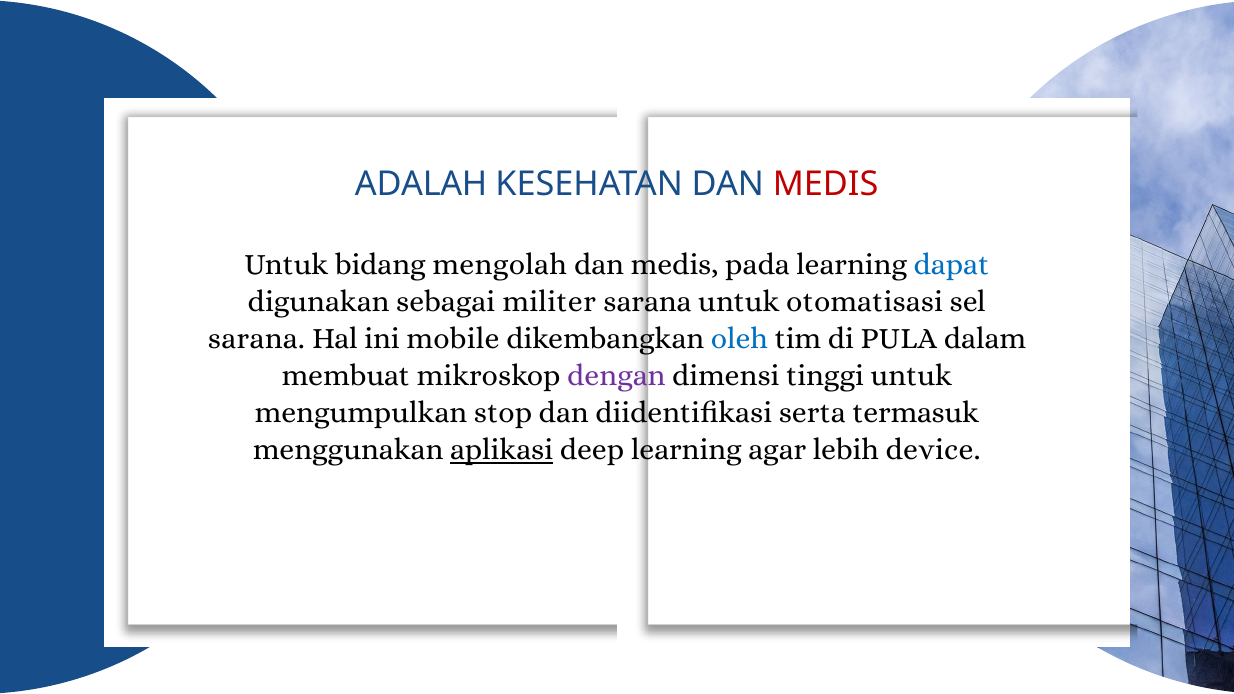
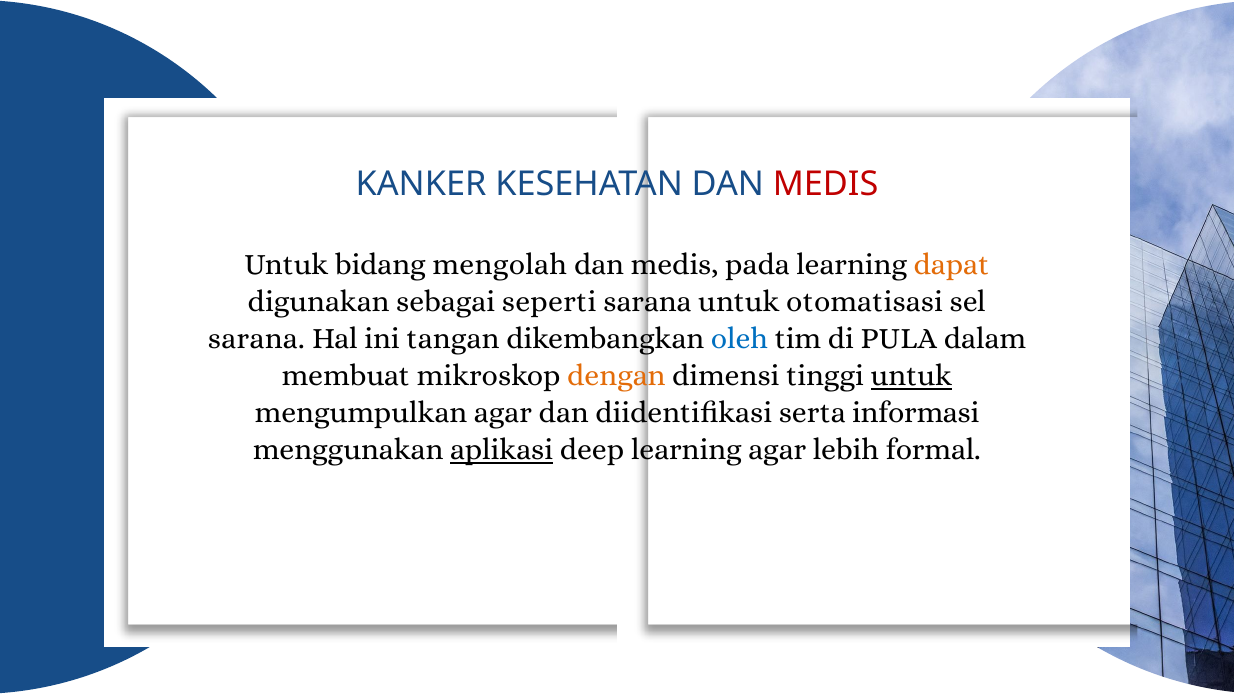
ADALAH: ADALAH -> KANKER
dapat colour: blue -> orange
militer: militer -> seperti
mobile: mobile -> tangan
dengan colour: purple -> orange
untuk at (911, 376) underline: none -> present
mengumpulkan stop: stop -> agar
termasuk: termasuk -> informasi
device: device -> formal
